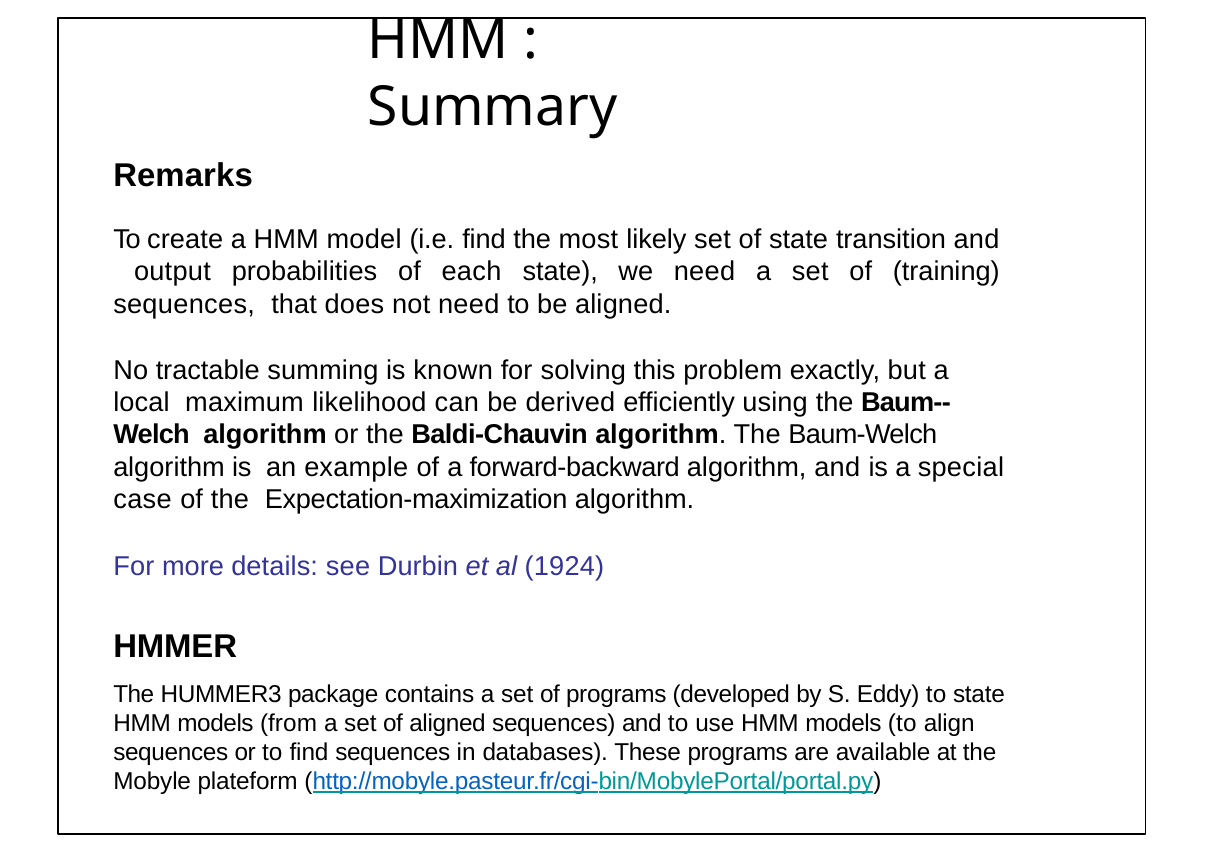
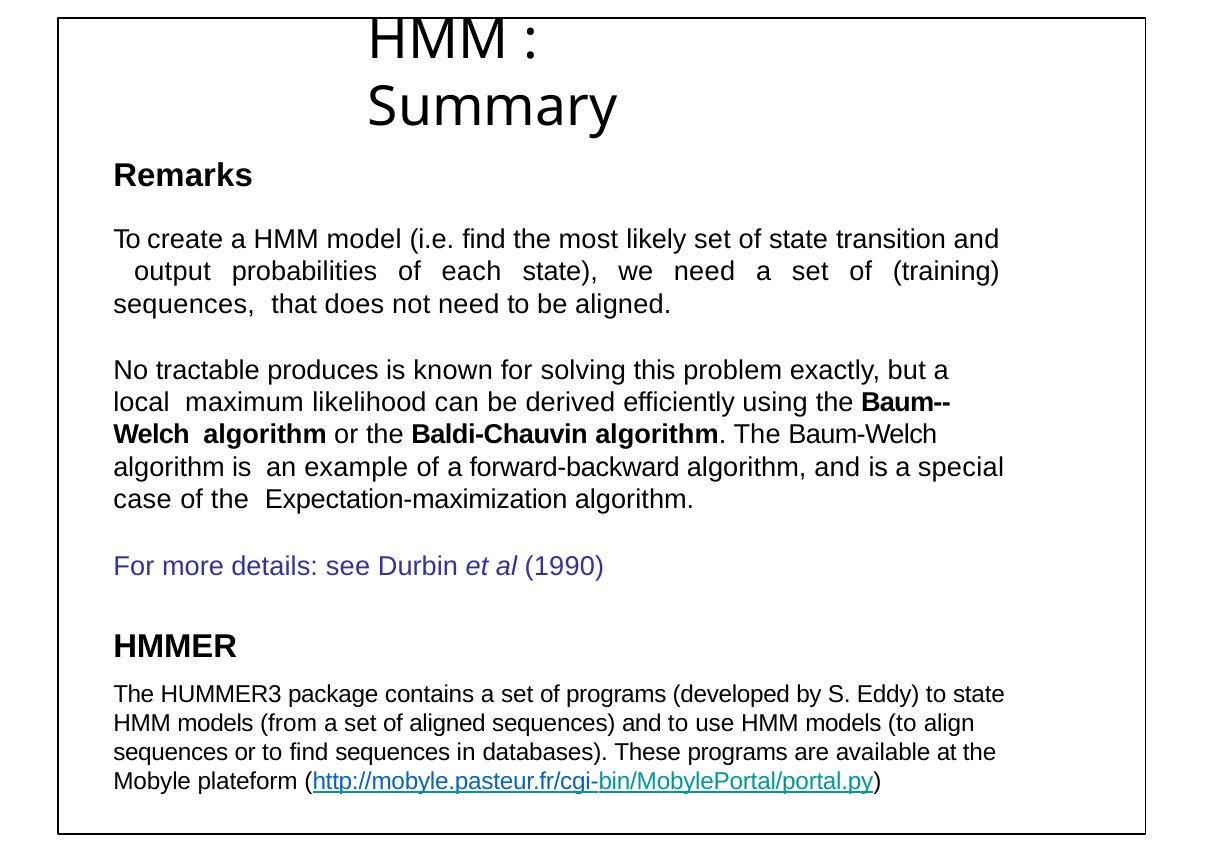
summing: summing -> produces
1924: 1924 -> 1990
